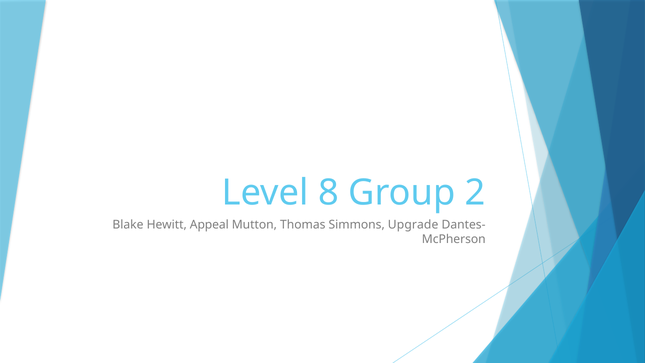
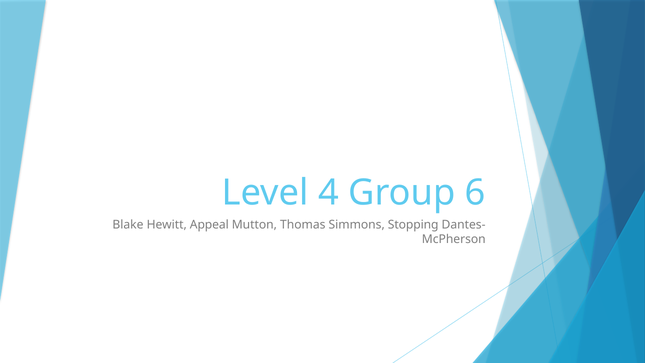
8: 8 -> 4
2: 2 -> 6
Upgrade: Upgrade -> Stopping
